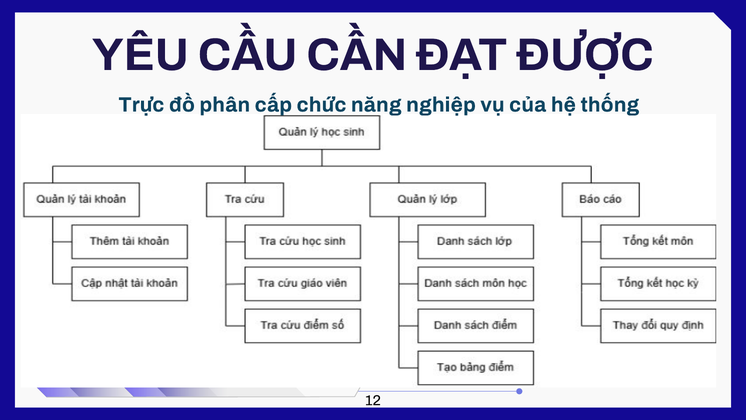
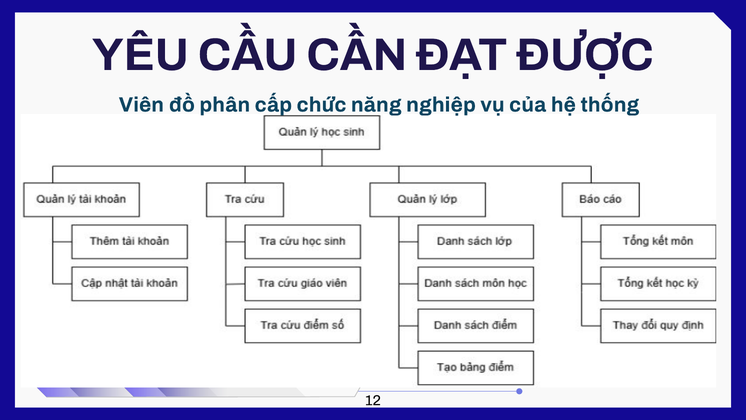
Trực: Trực -> Viên
